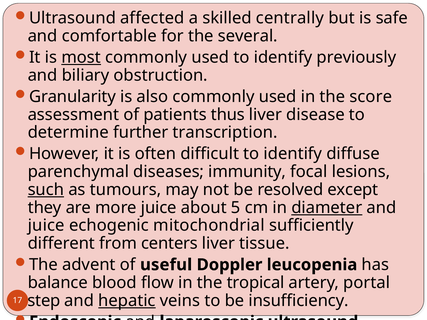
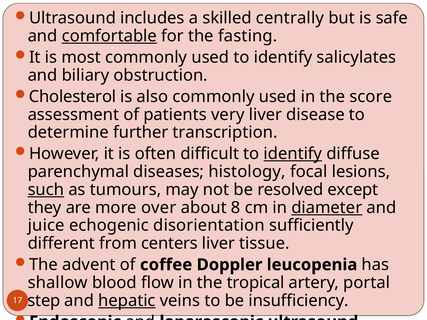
affected: affected -> includes
comfortable underline: none -> present
several: several -> fasting
most underline: present -> none
previously: previously -> salicylates
Granularity: Granularity -> Cholesterol
thus: thus -> very
identify at (293, 154) underline: none -> present
immunity: immunity -> histology
more juice: juice -> over
5: 5 -> 8
mitochondrial: mitochondrial -> disorientation
useful: useful -> coffee
balance: balance -> shallow
